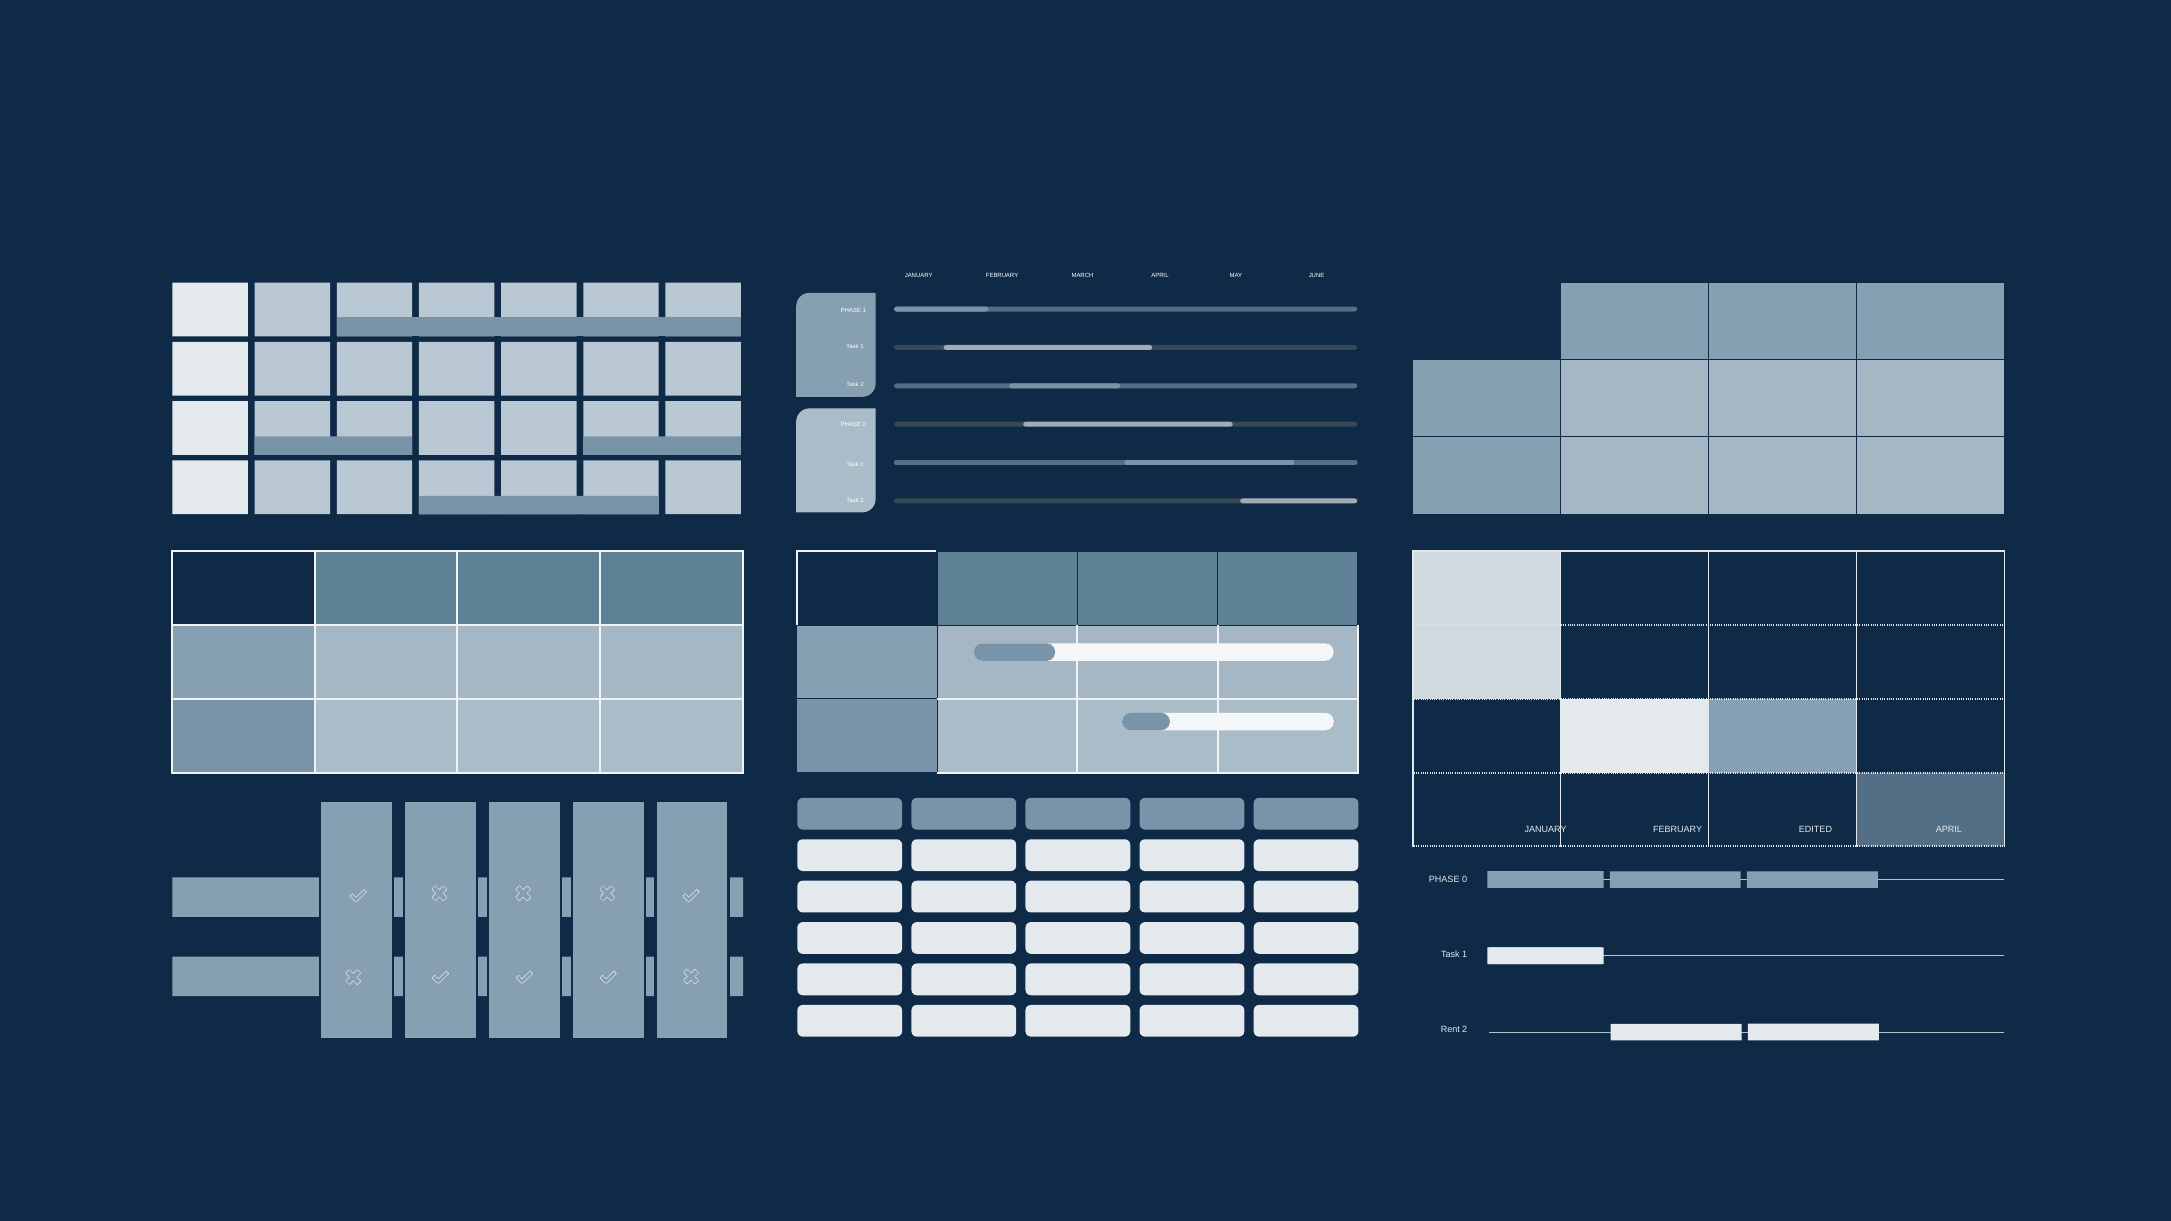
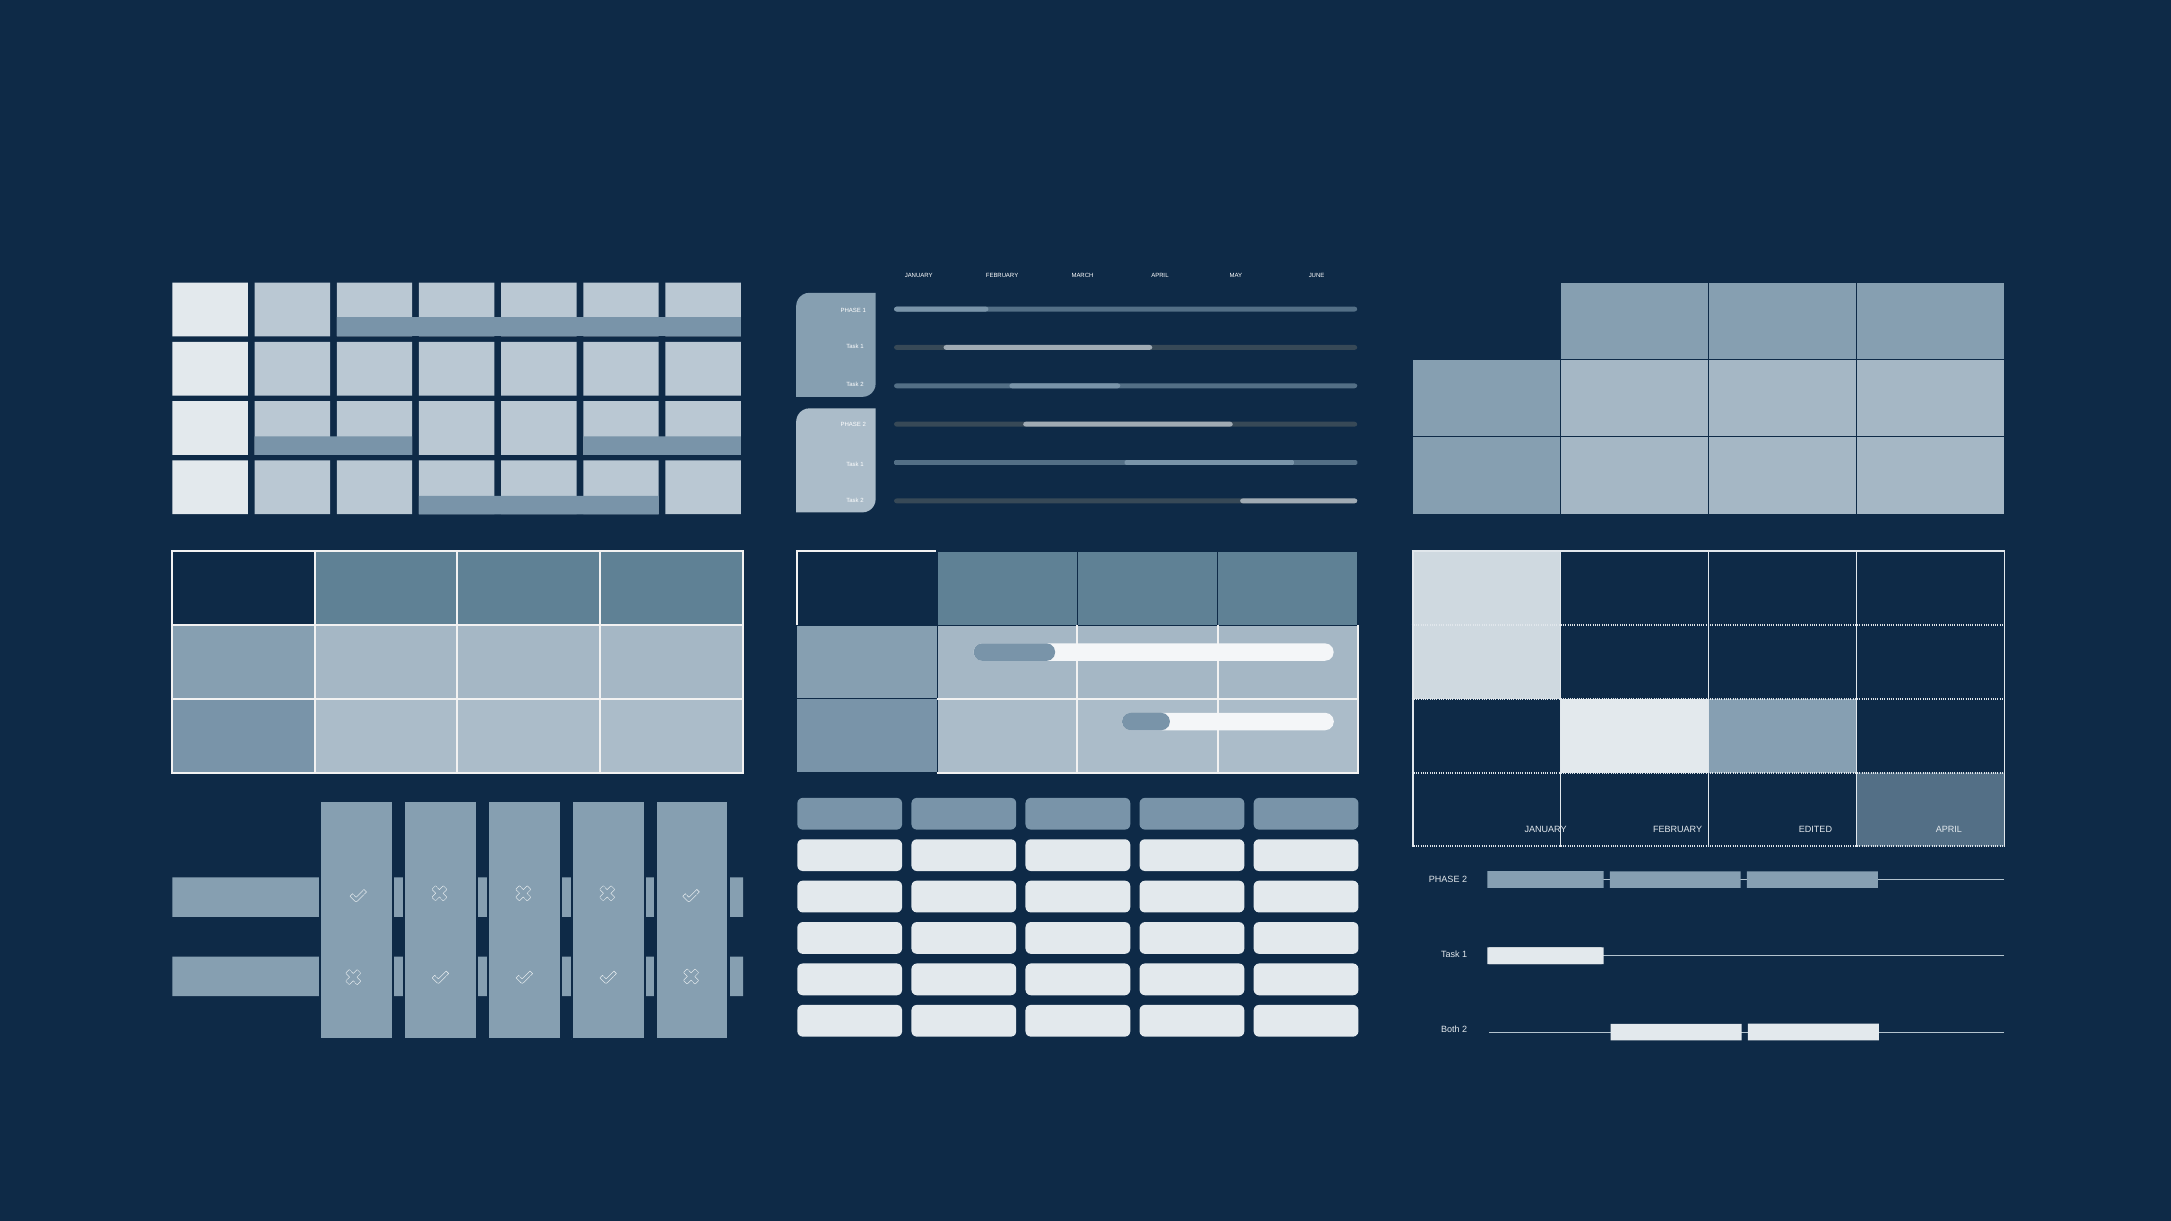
0 at (1465, 880): 0 -> 2
Rent: Rent -> Both
